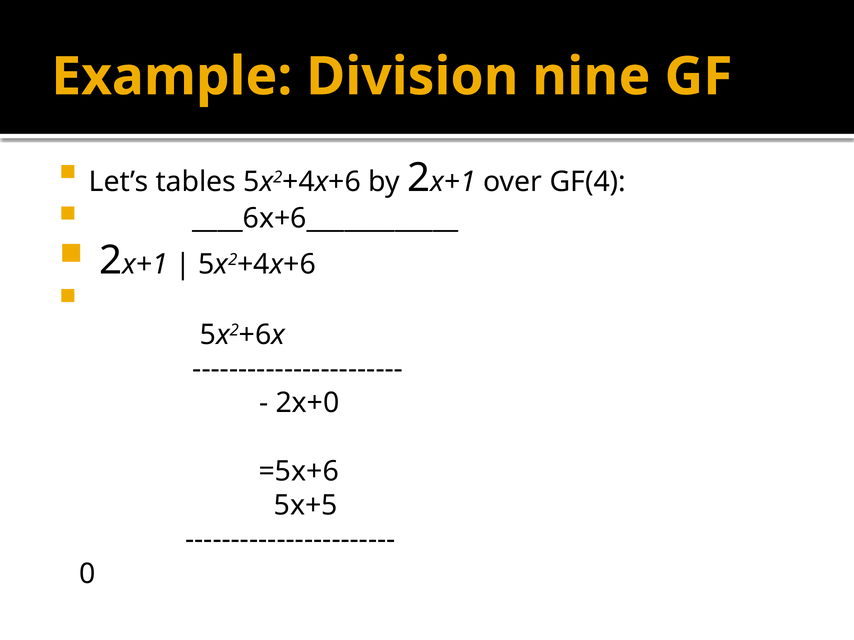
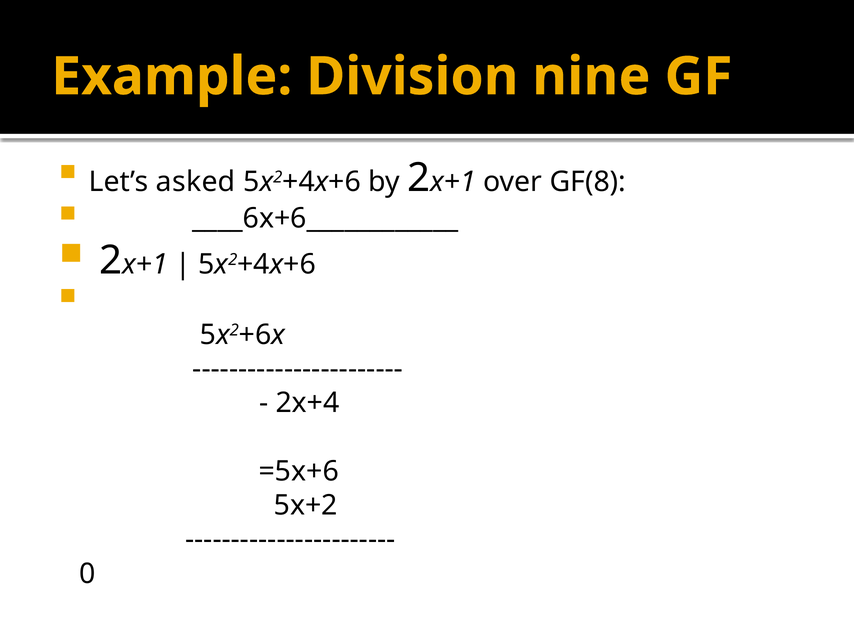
tables: tables -> asked
GF(4: GF(4 -> GF(8
2x+0: 2x+0 -> 2x+4
5x+5: 5x+5 -> 5x+2
